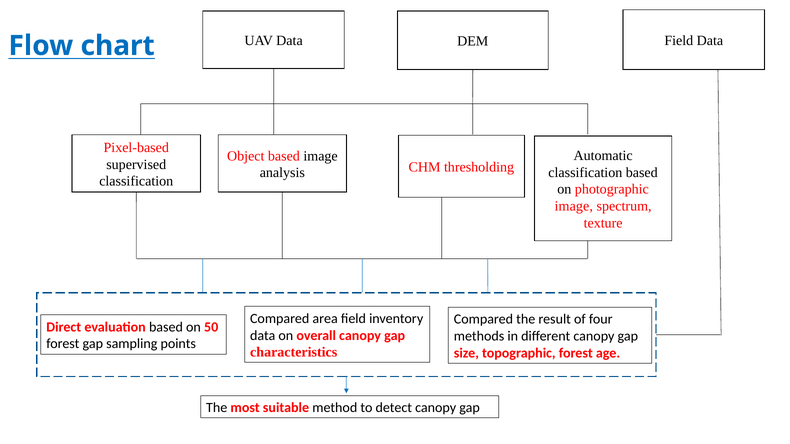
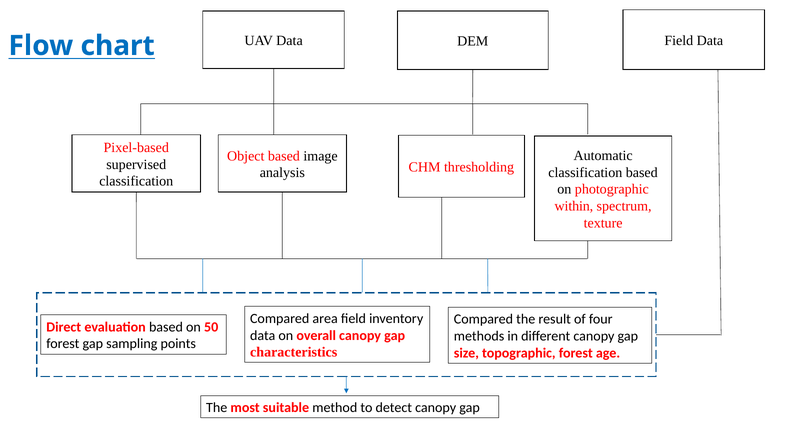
image at (574, 206): image -> within
